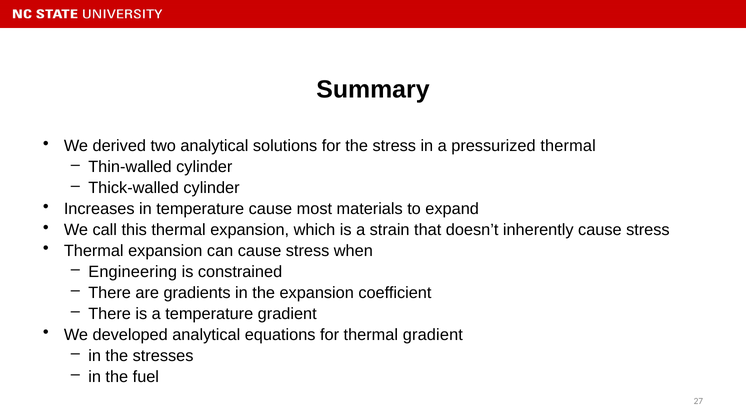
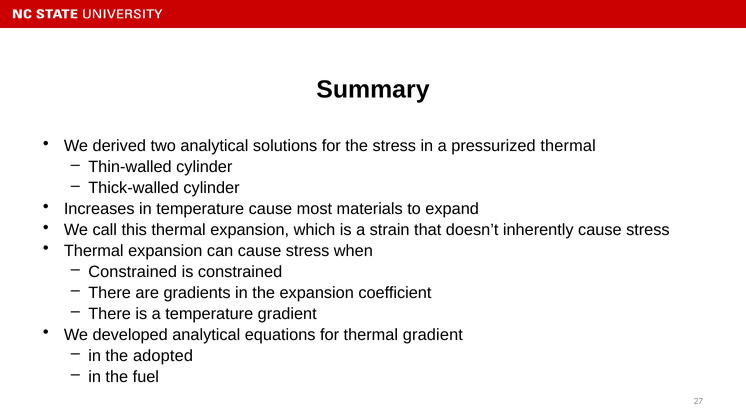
Engineering at (133, 272): Engineering -> Constrained
stresses: stresses -> adopted
